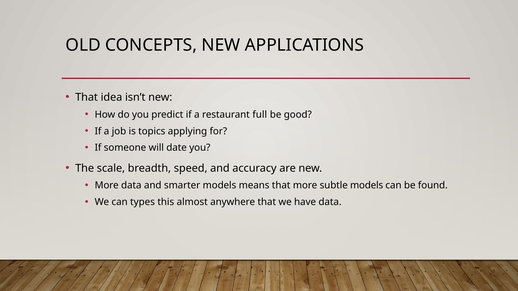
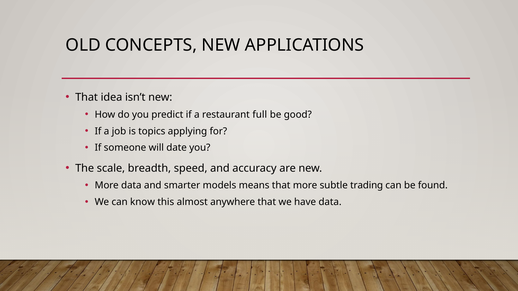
subtle models: models -> trading
types: types -> know
